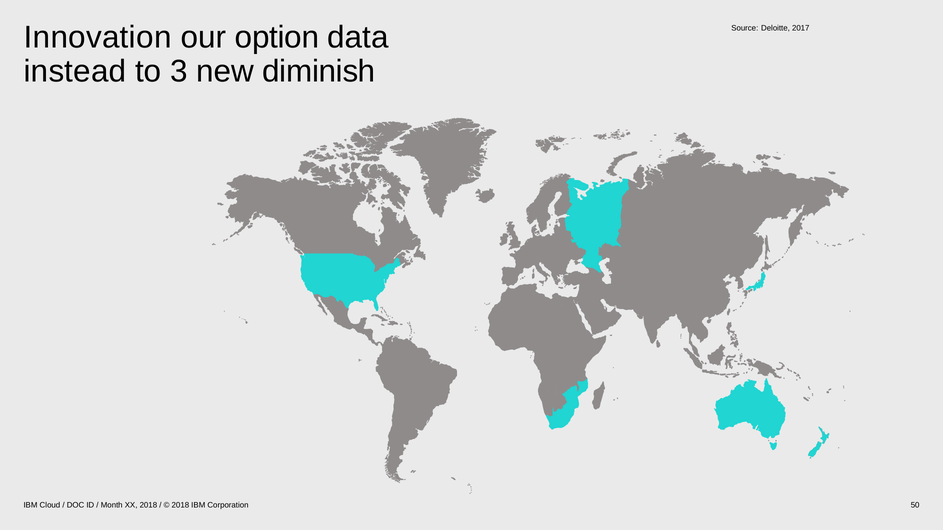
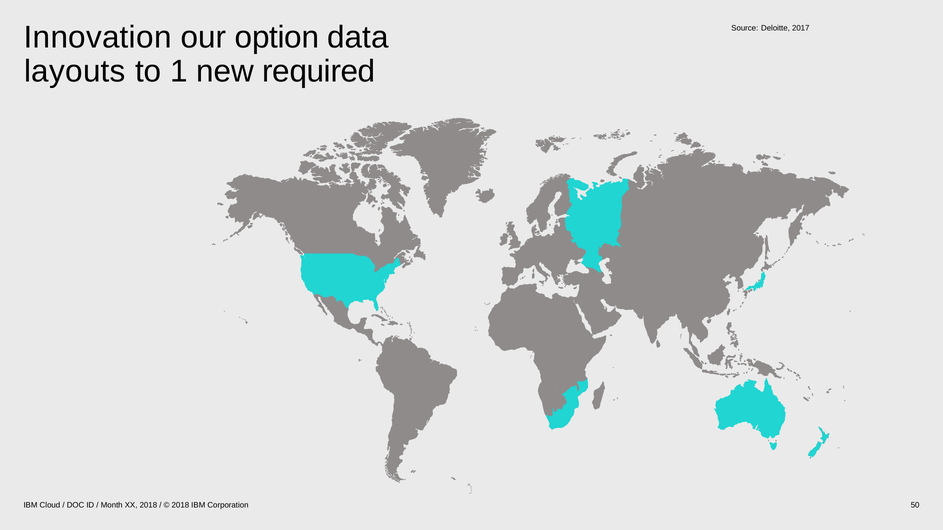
instead: instead -> layouts
3: 3 -> 1
diminish: diminish -> required
